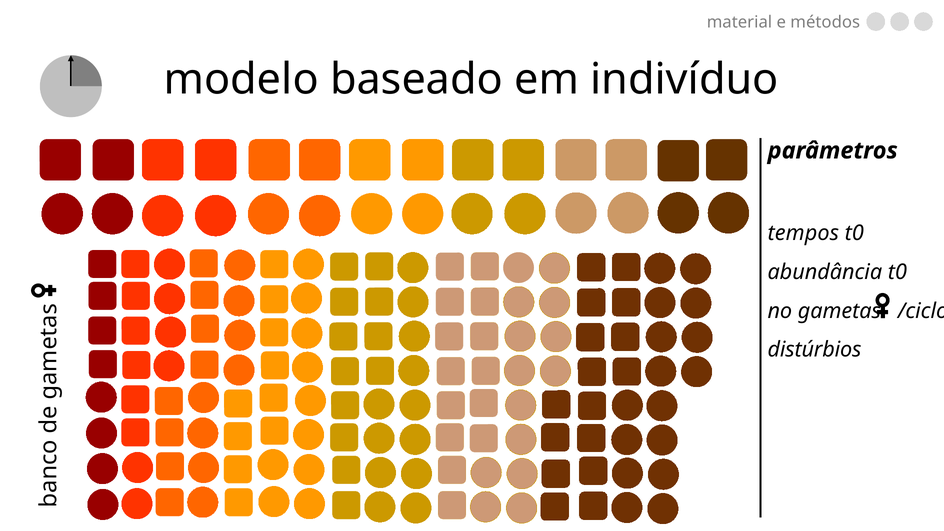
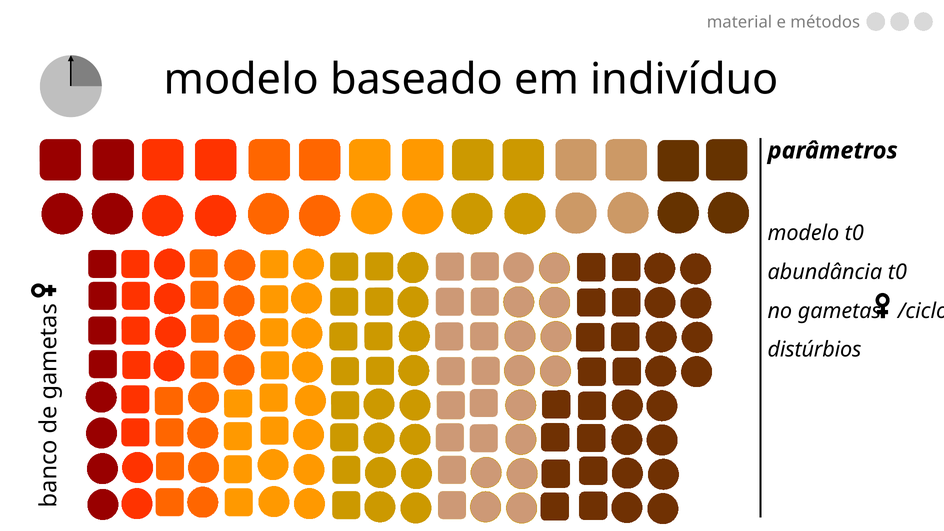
tempos at (803, 233): tempos -> modelo
